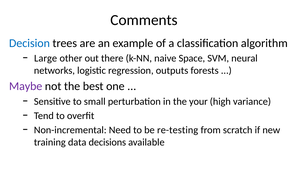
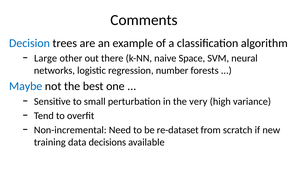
outputs: outputs -> number
Maybe colour: purple -> blue
your: your -> very
re-testing: re-testing -> re-dataset
